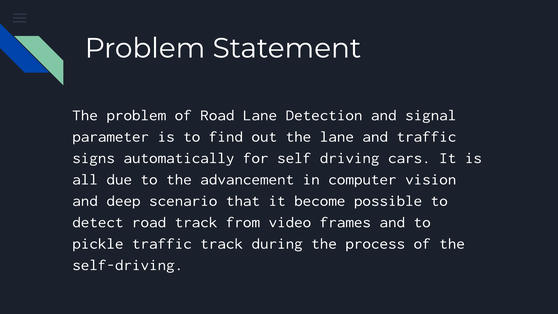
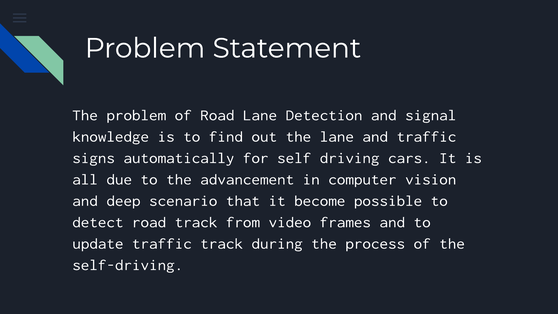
parameter: parameter -> knowledge
pickle: pickle -> update
